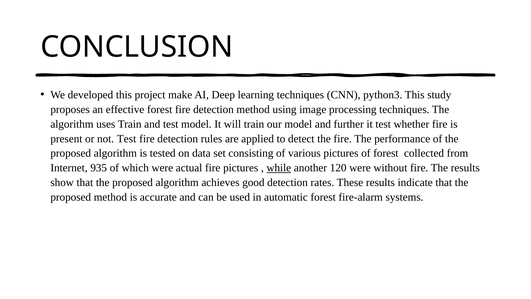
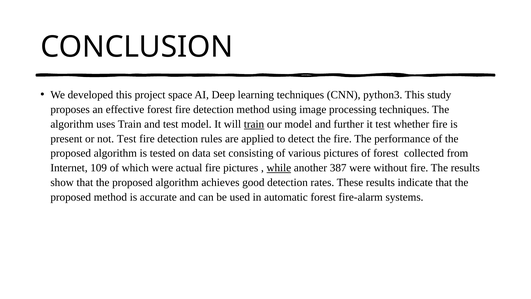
make: make -> space
train at (254, 124) underline: none -> present
935: 935 -> 109
120: 120 -> 387
